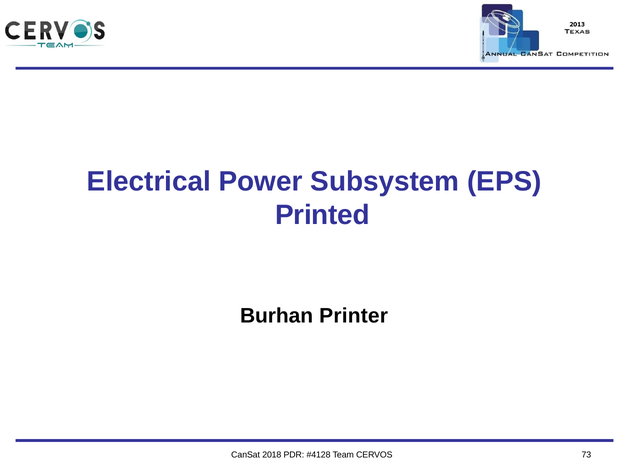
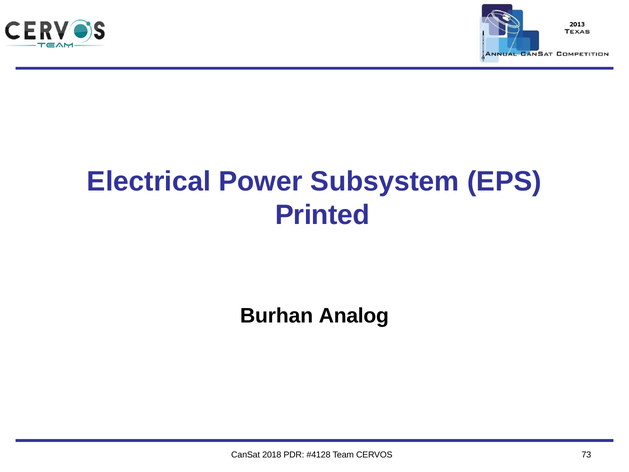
Printer: Printer -> Analog
